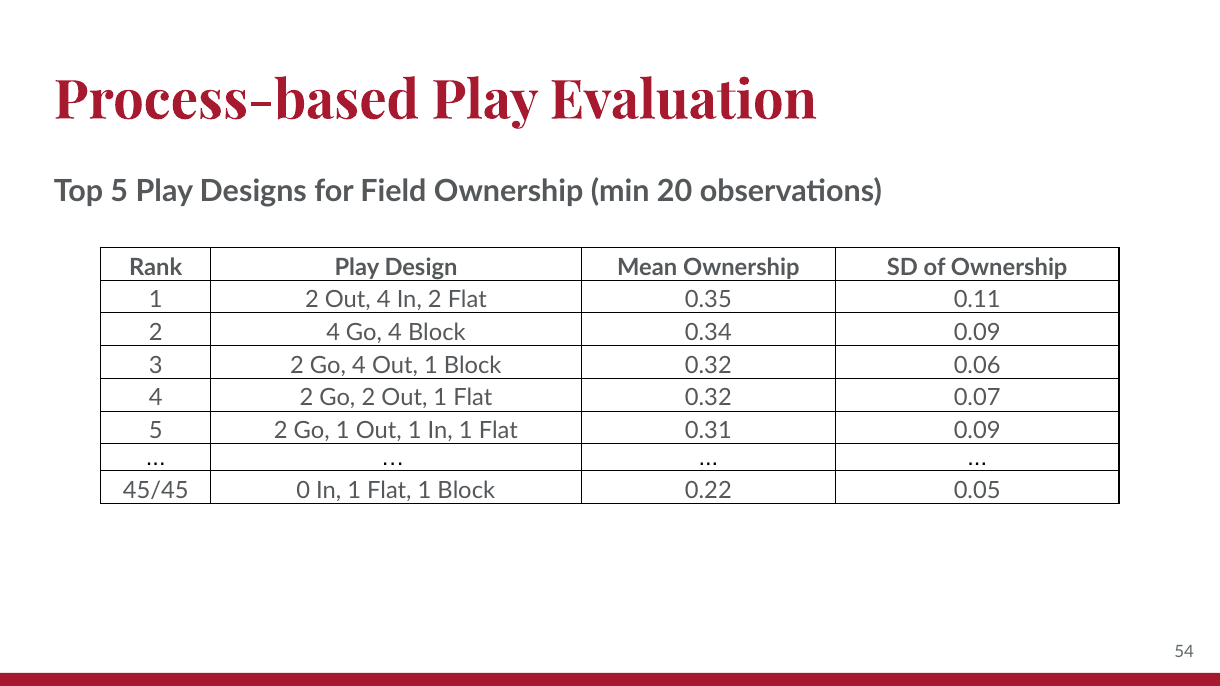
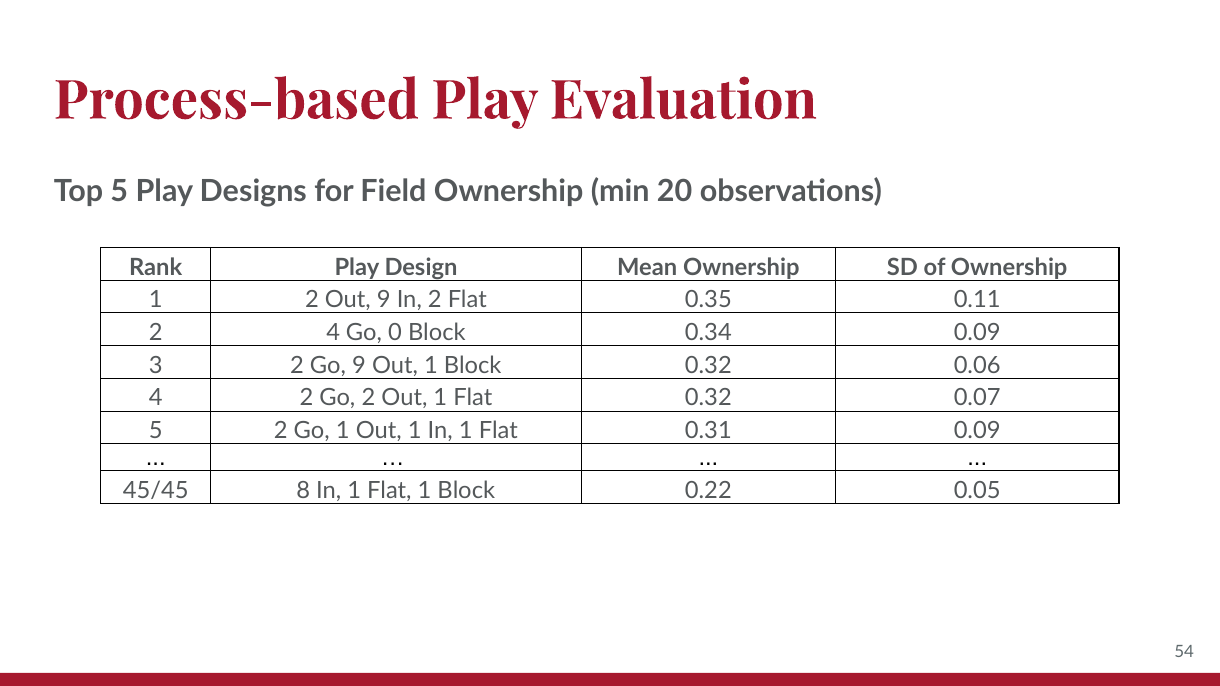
Out 4: 4 -> 9
4 Go 4: 4 -> 0
2 Go 4: 4 -> 9
0: 0 -> 8
